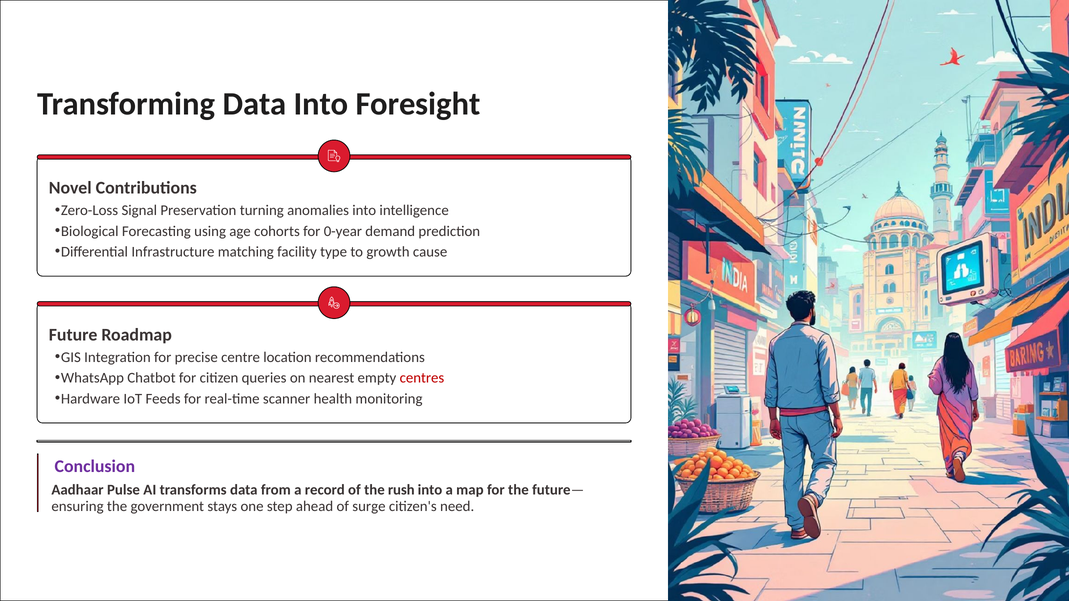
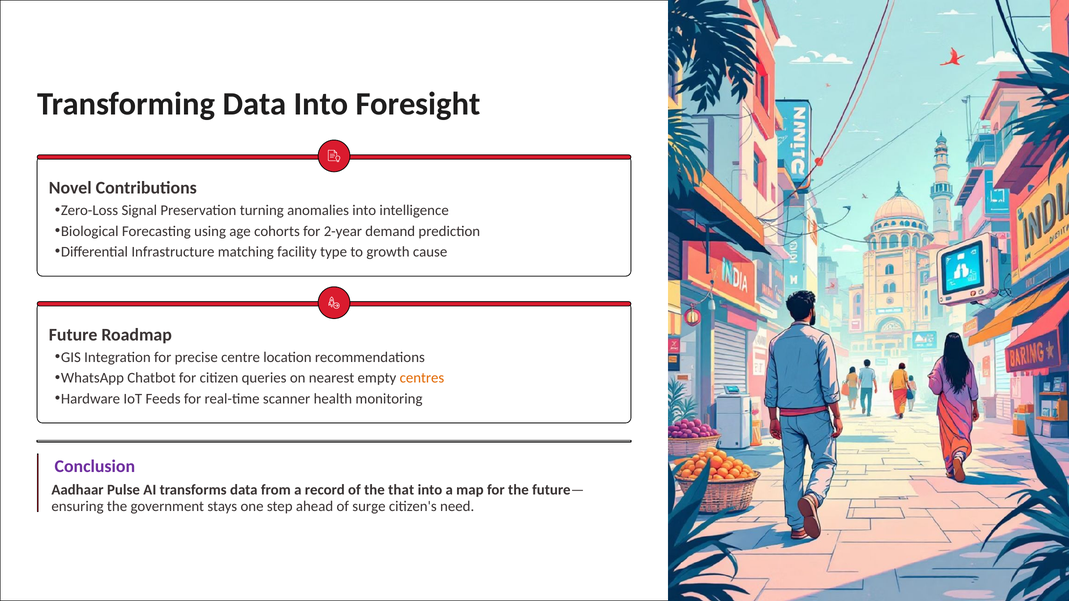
0-year: 0-year -> 2-year
centres colour: red -> orange
rush: rush -> that
